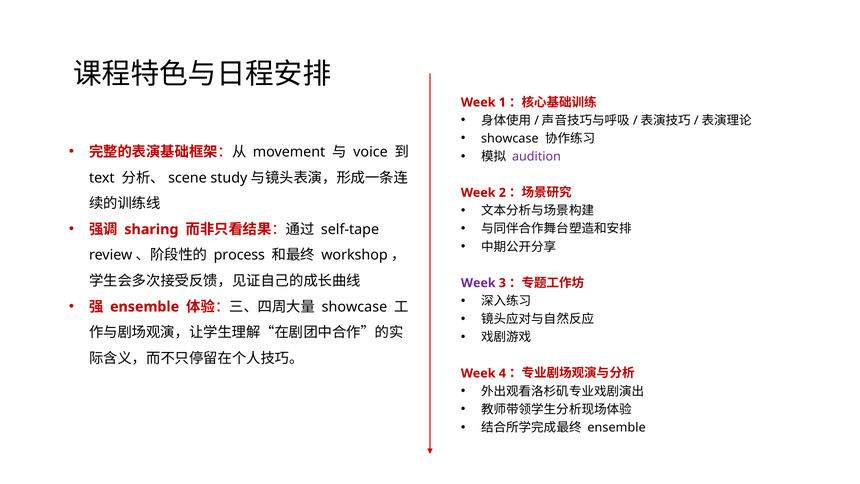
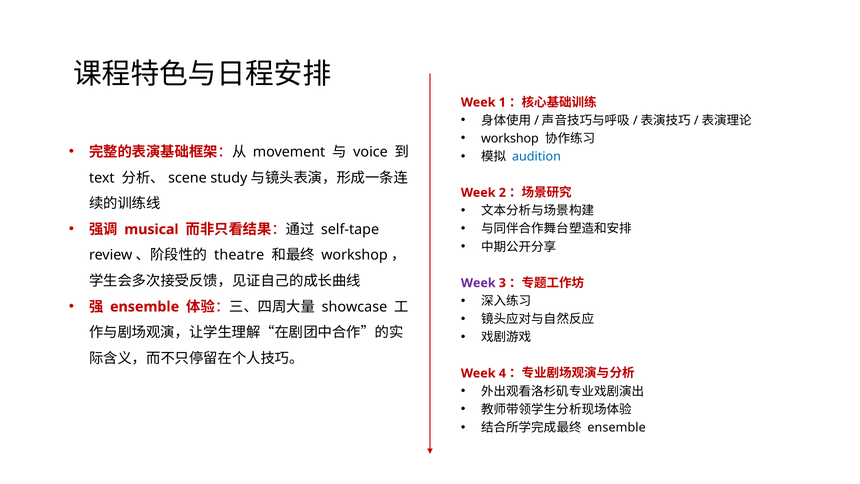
showcase at (510, 138): showcase -> workshop
audition colour: purple -> blue
sharing: sharing -> musical
process: process -> theatre
